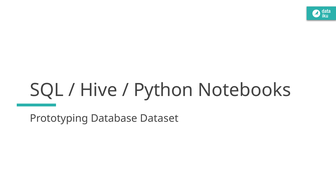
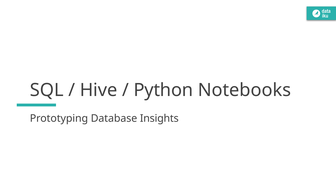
Dataset: Dataset -> Insights
